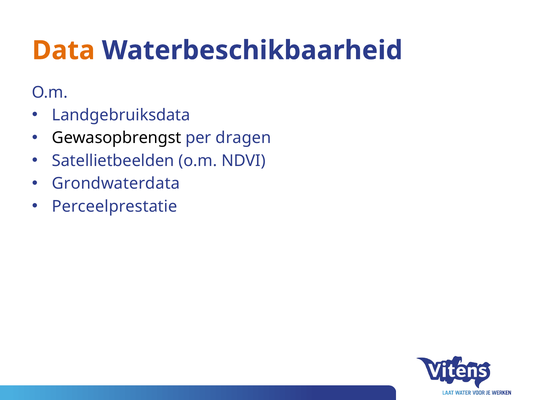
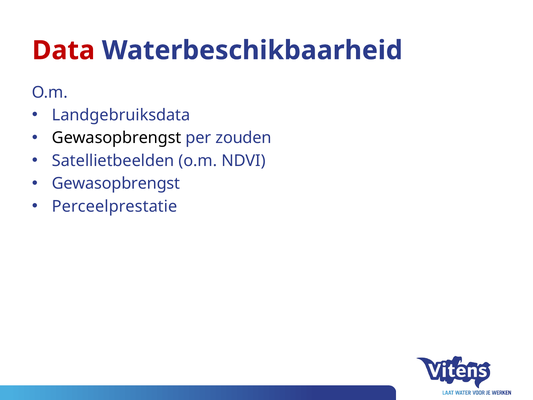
Data colour: orange -> red
dragen: dragen -> zouden
Grondwaterdata at (116, 183): Grondwaterdata -> Gewasopbrengst
